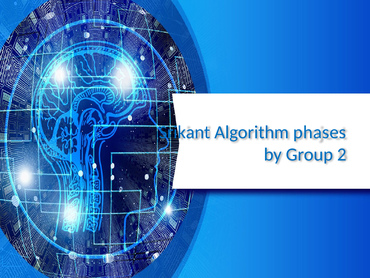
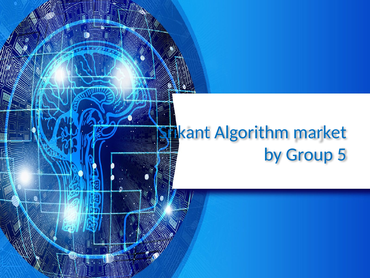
phases: phases -> market
2: 2 -> 5
